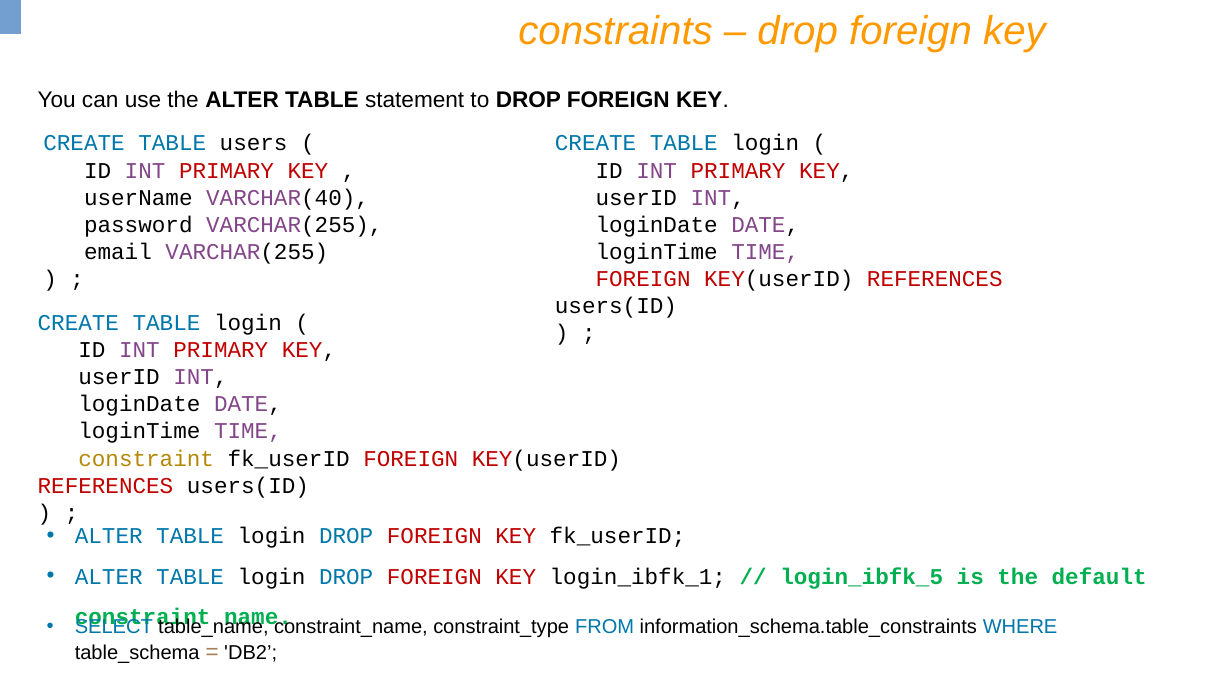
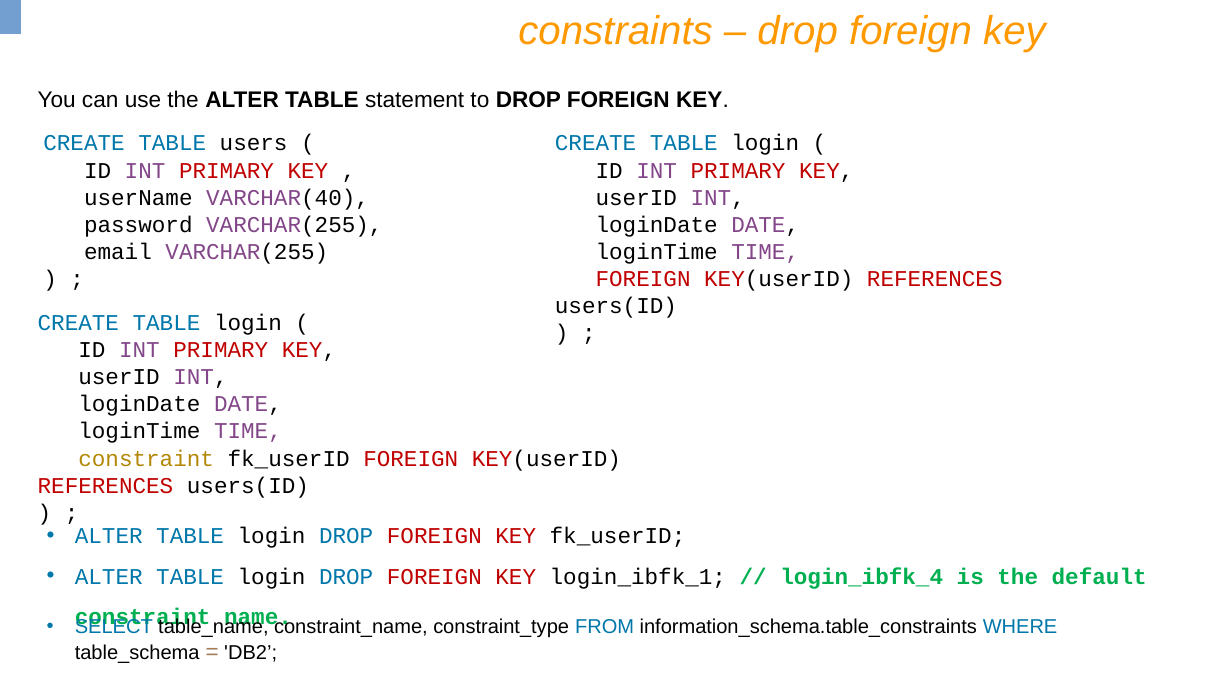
login_ibfk_5: login_ibfk_5 -> login_ibfk_4
